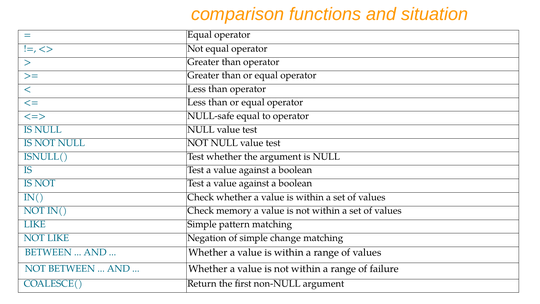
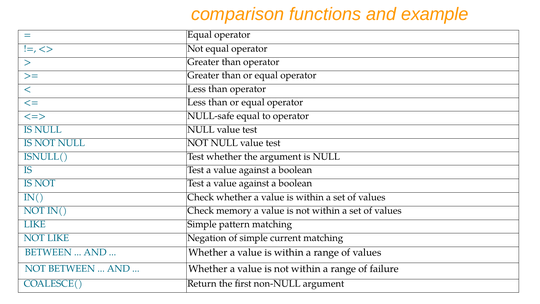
situation: situation -> example
change: change -> current
